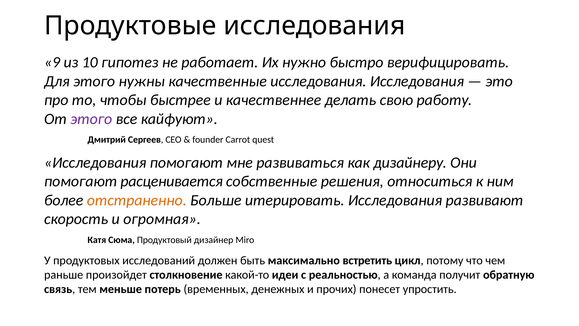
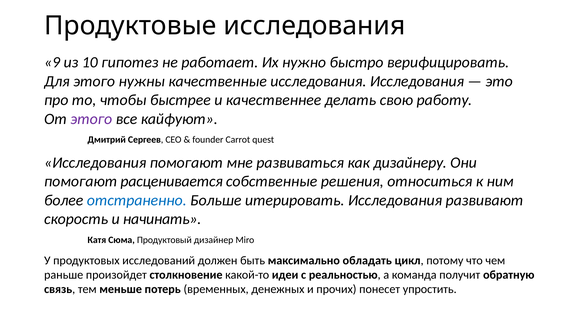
отстраненно colour: orange -> blue
огромная: огромная -> начинать
встретить: встретить -> обладать
